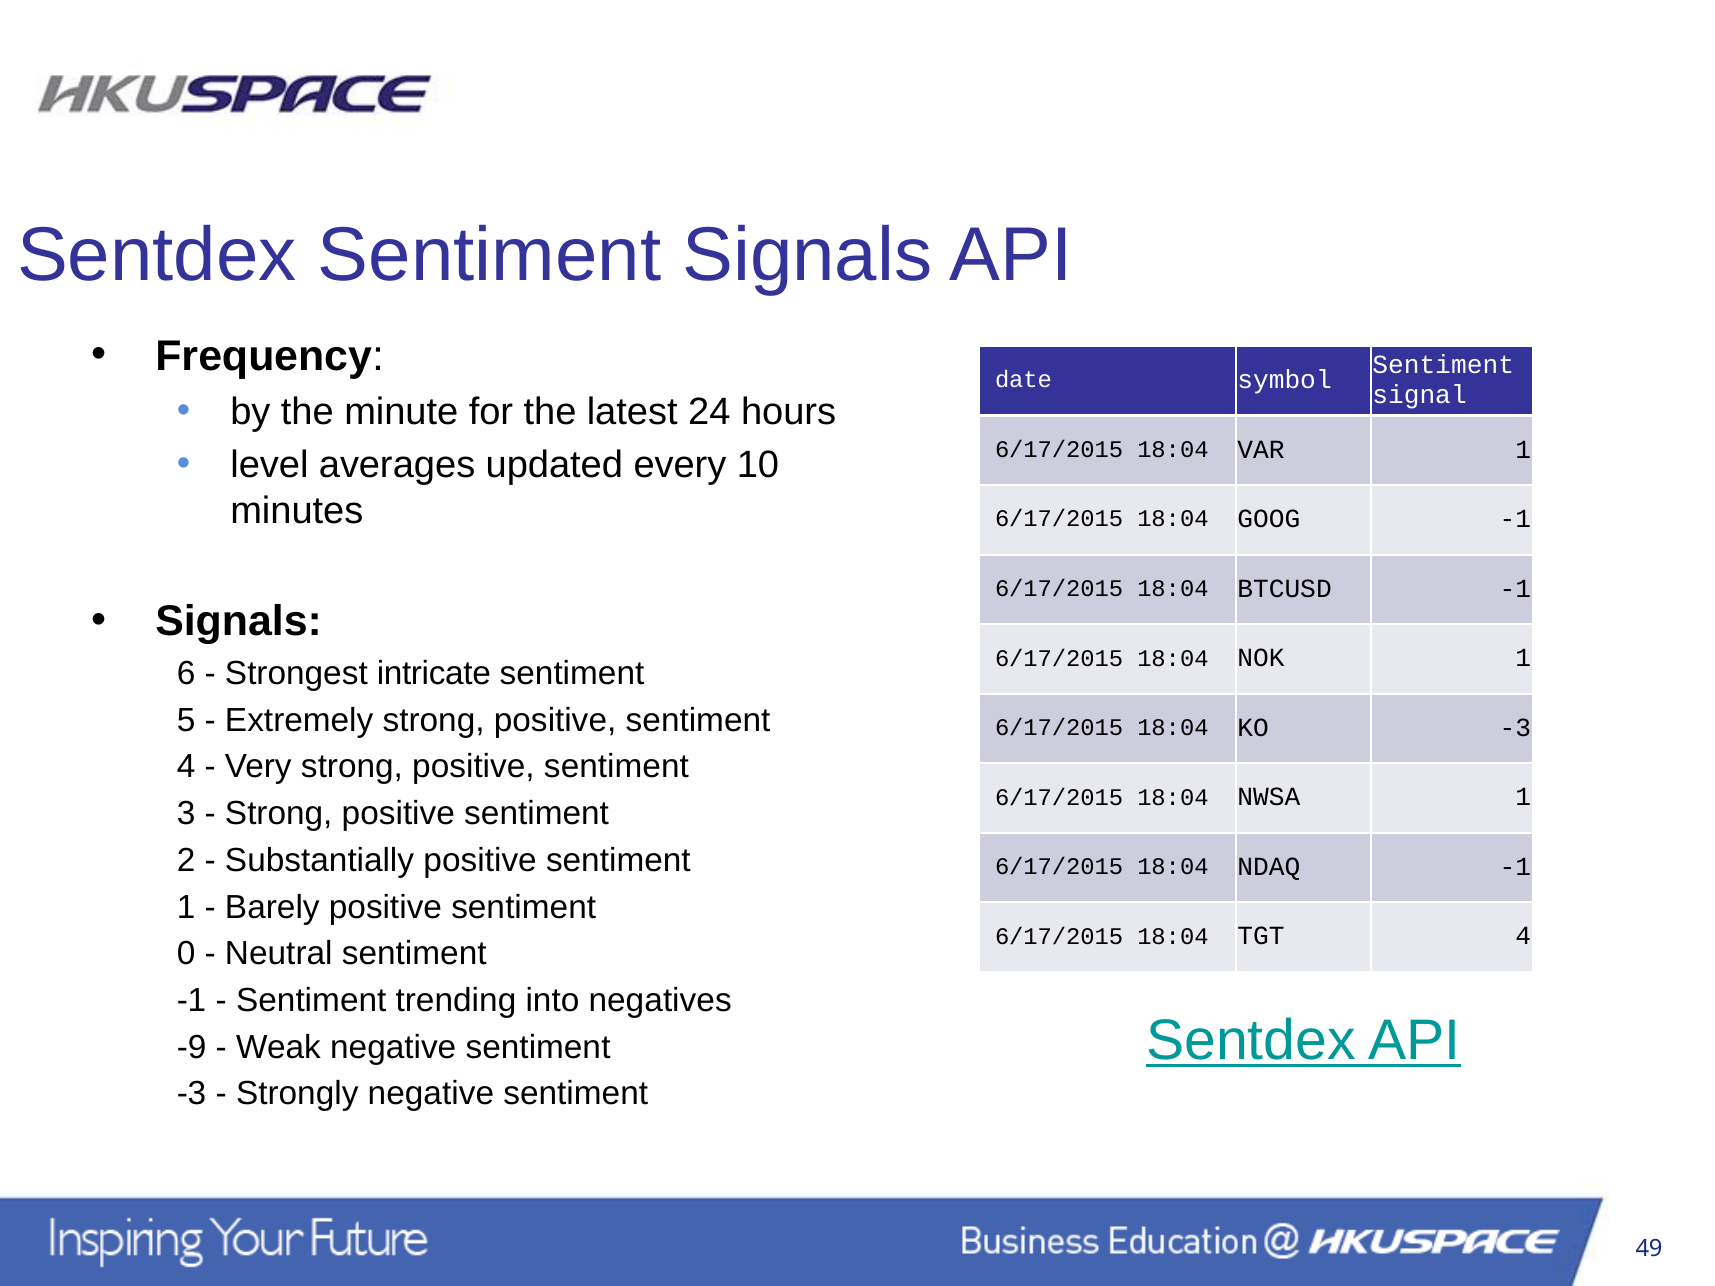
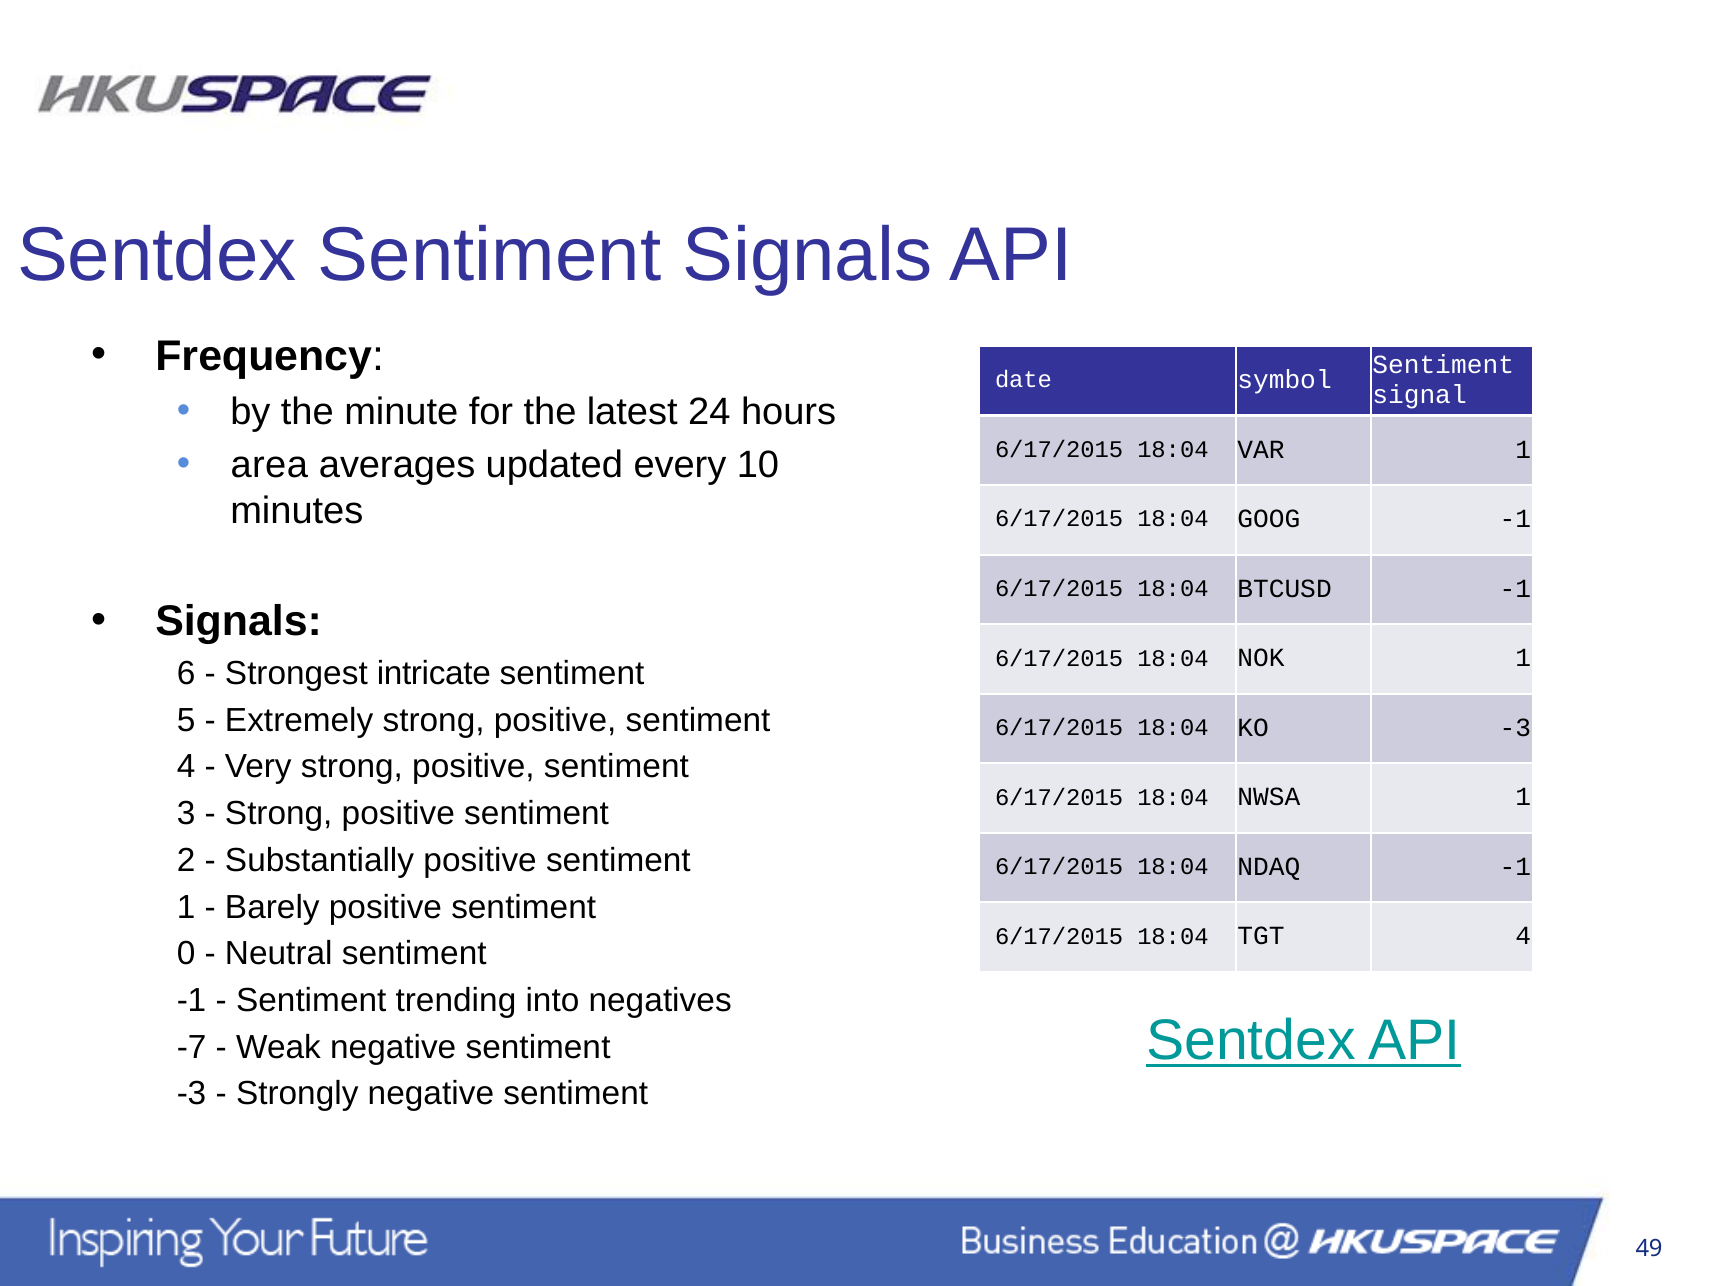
level: level -> area
-9: -9 -> -7
